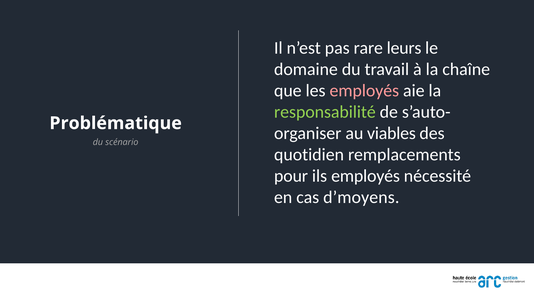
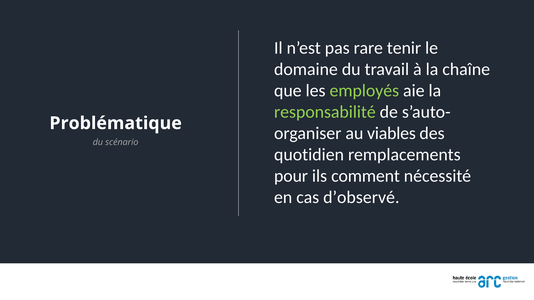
leurs: leurs -> tenir
employés at (364, 91) colour: pink -> light green
ils employés: employés -> comment
d’moyens: d’moyens -> d’observé
